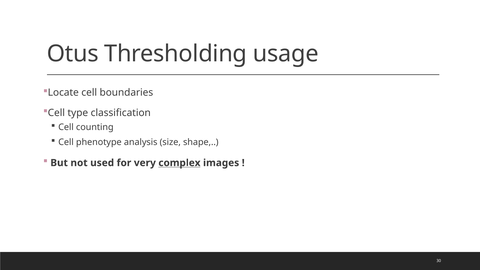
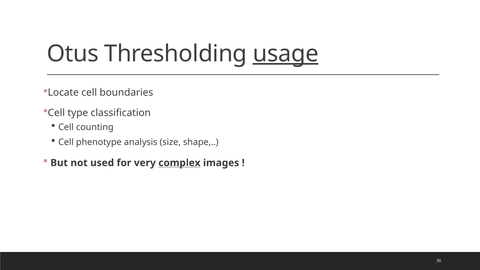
usage underline: none -> present
